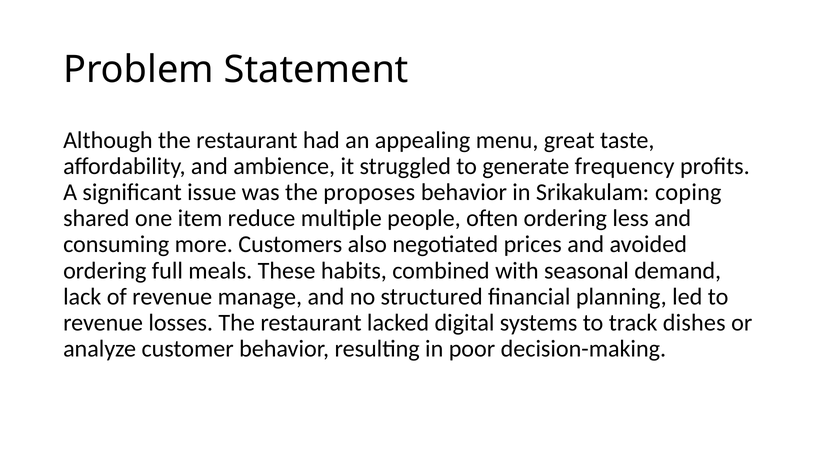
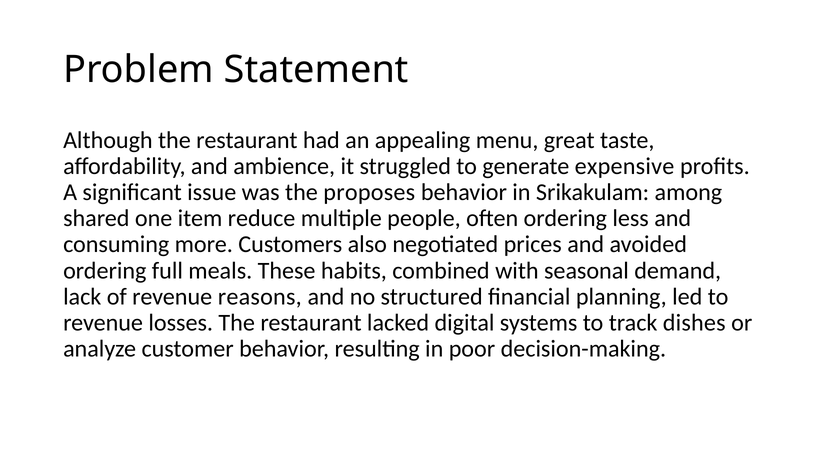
frequency: frequency -> expensive
coping: coping -> among
manage: manage -> reasons
